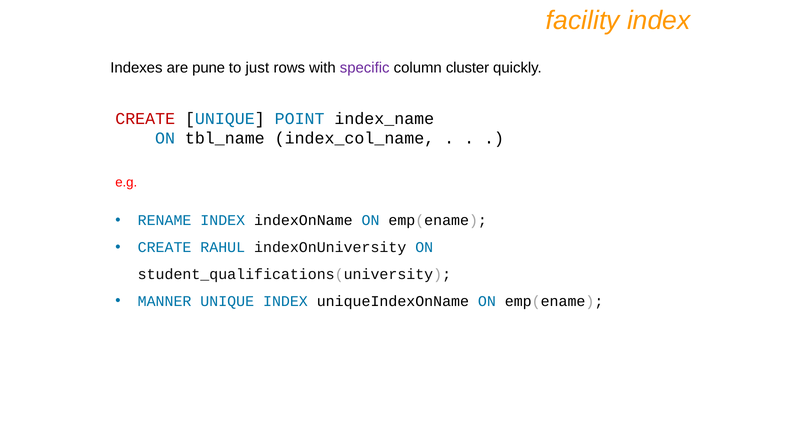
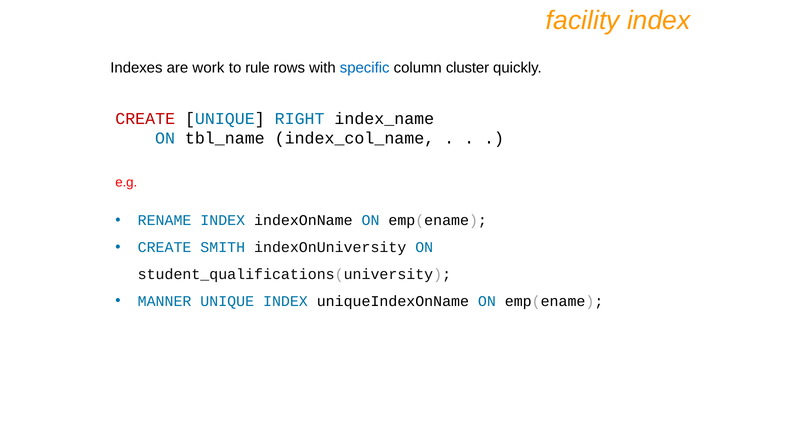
pune: pune -> work
just: just -> rule
specific colour: purple -> blue
POINT: POINT -> RIGHT
RAHUL: RAHUL -> SMITH
